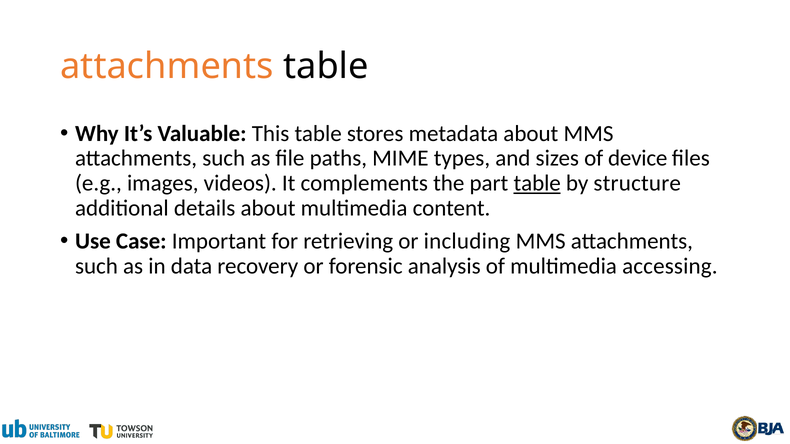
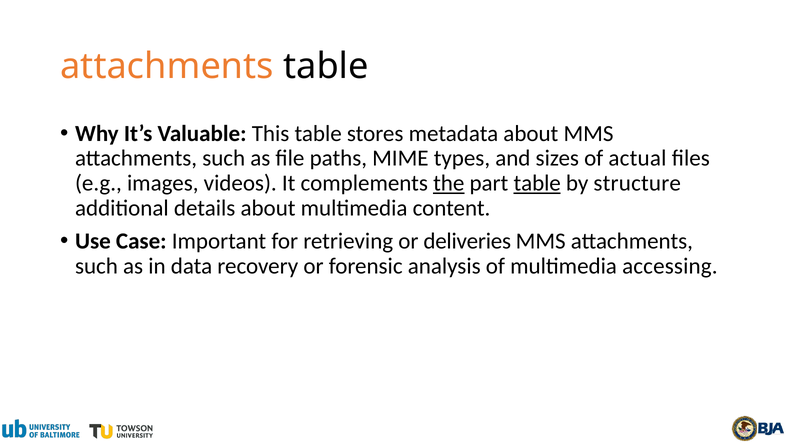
device: device -> actual
the underline: none -> present
including: including -> deliveries
